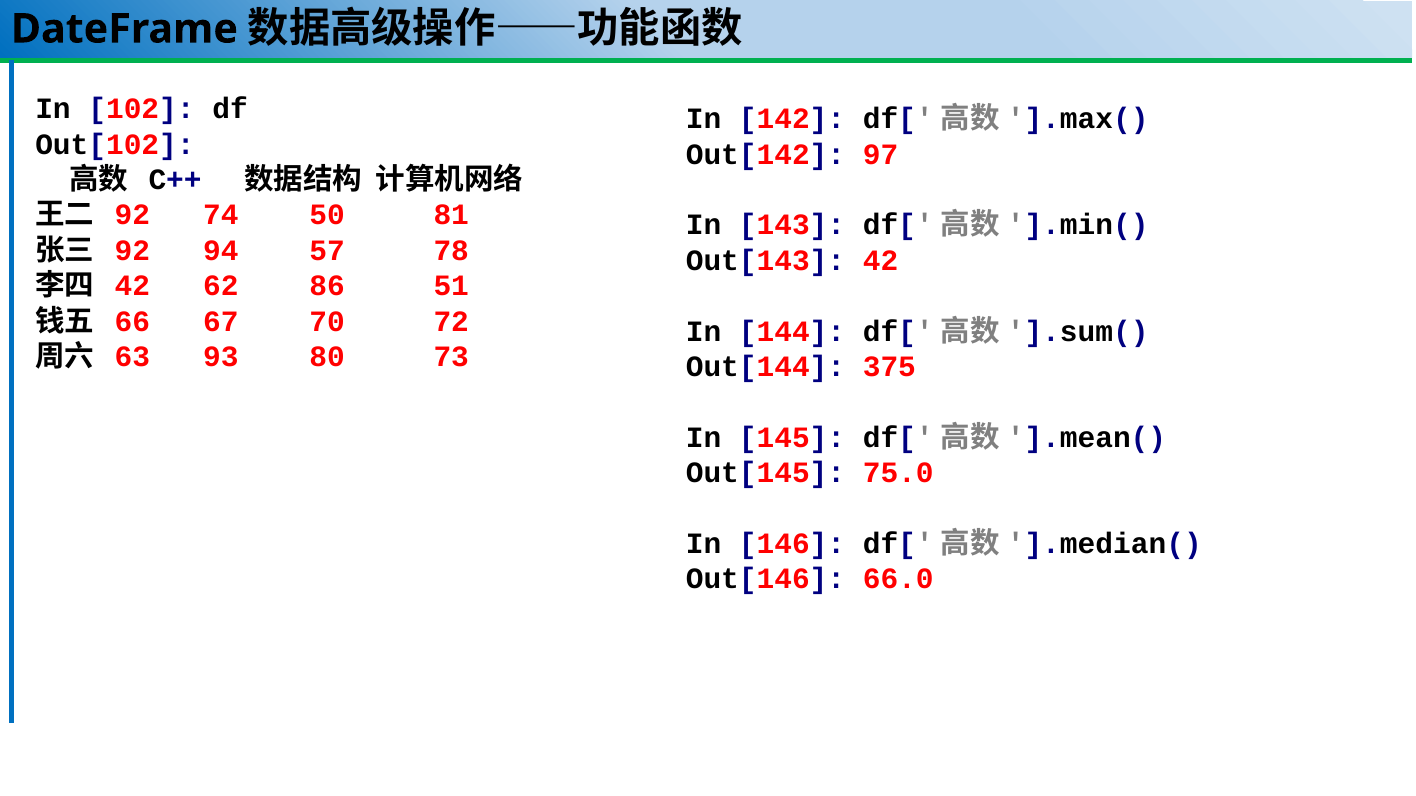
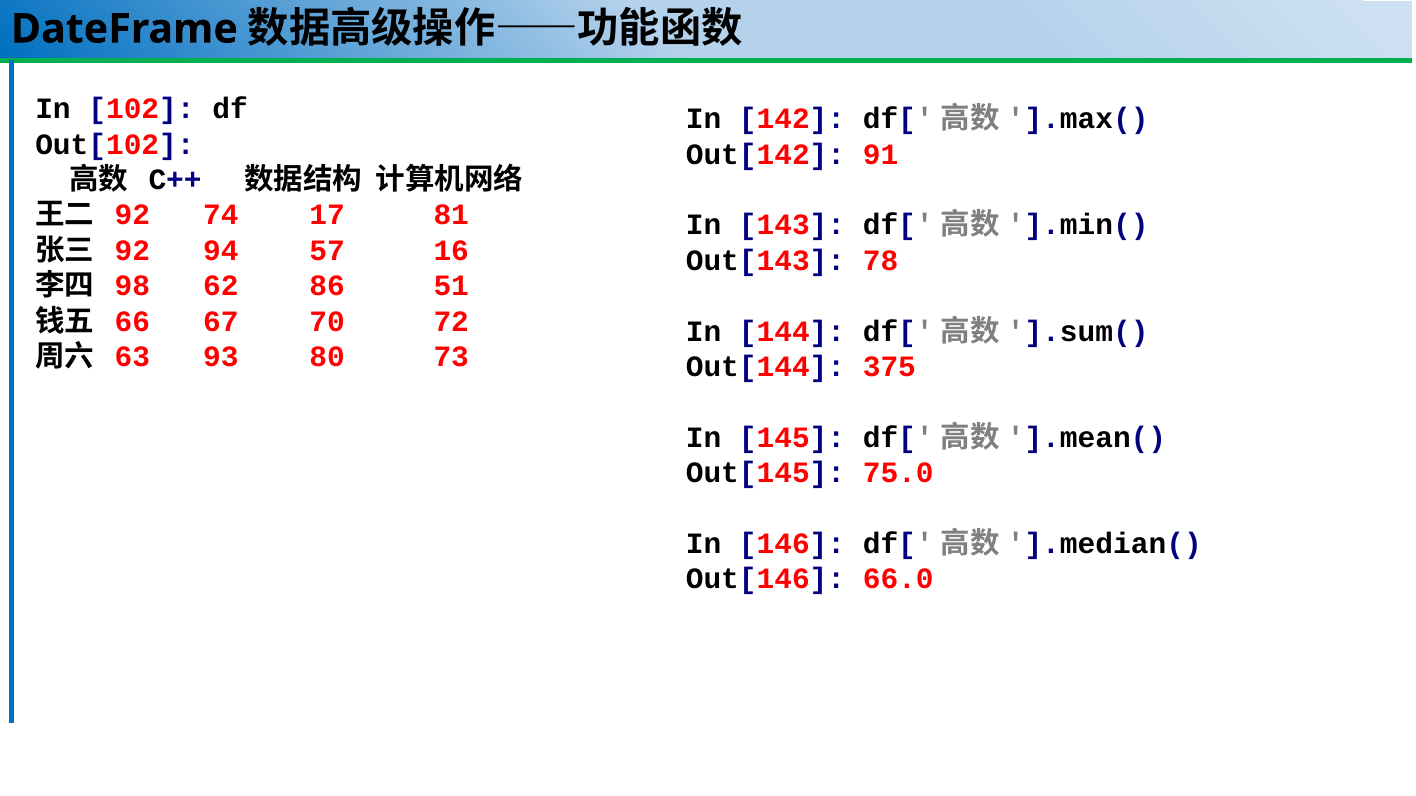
97: 97 -> 91
50: 50 -> 17
78: 78 -> 16
Out[143 42: 42 -> 78
42 at (132, 286): 42 -> 98
